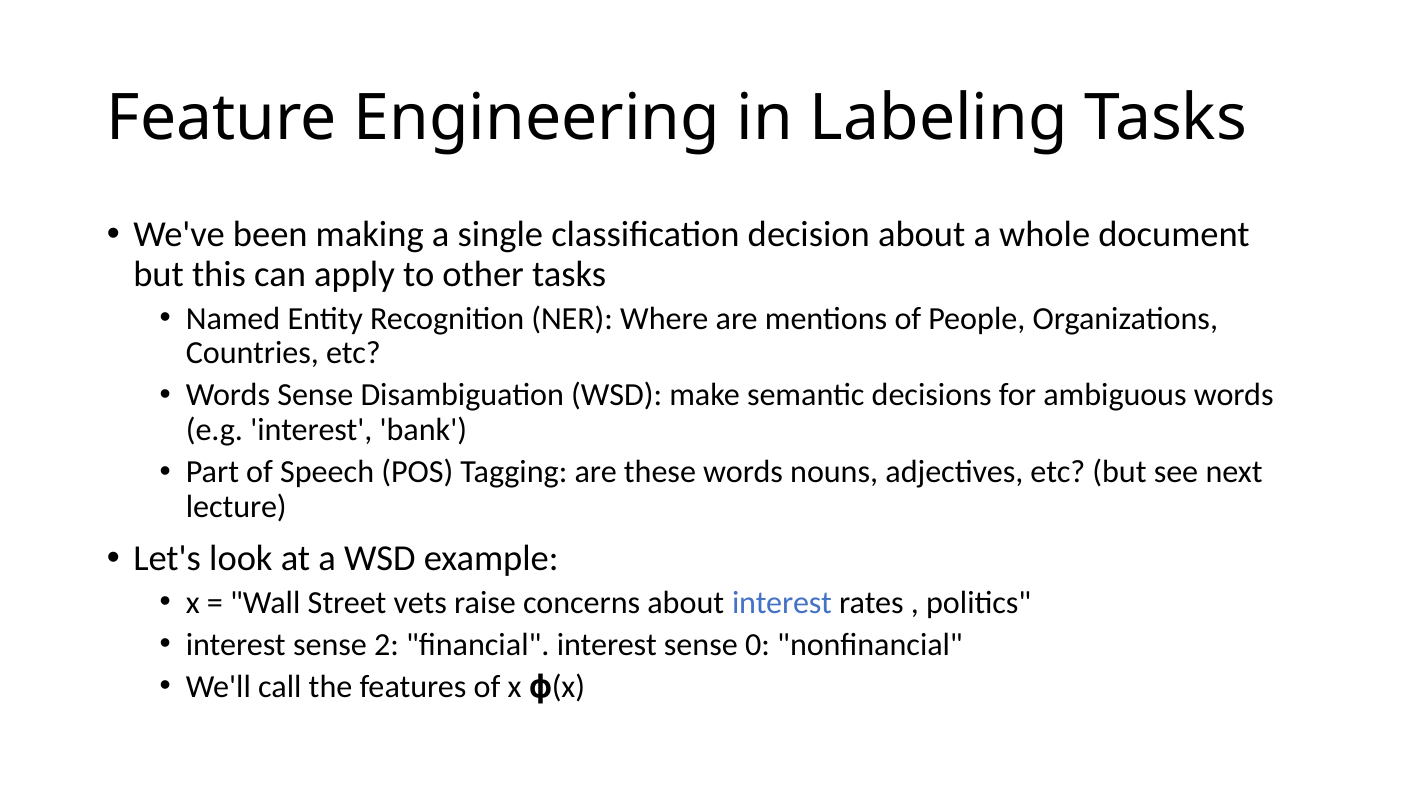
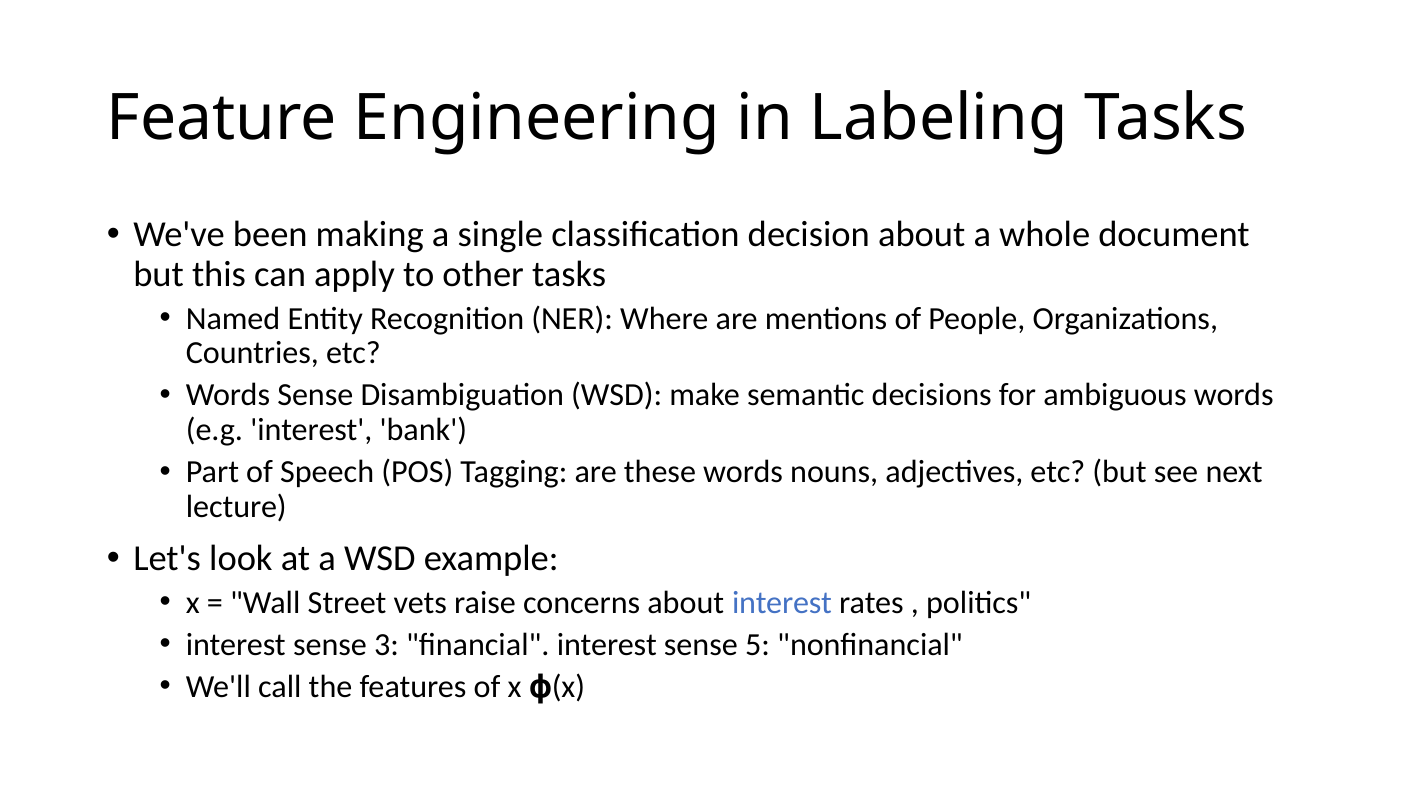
2: 2 -> 3
0: 0 -> 5
